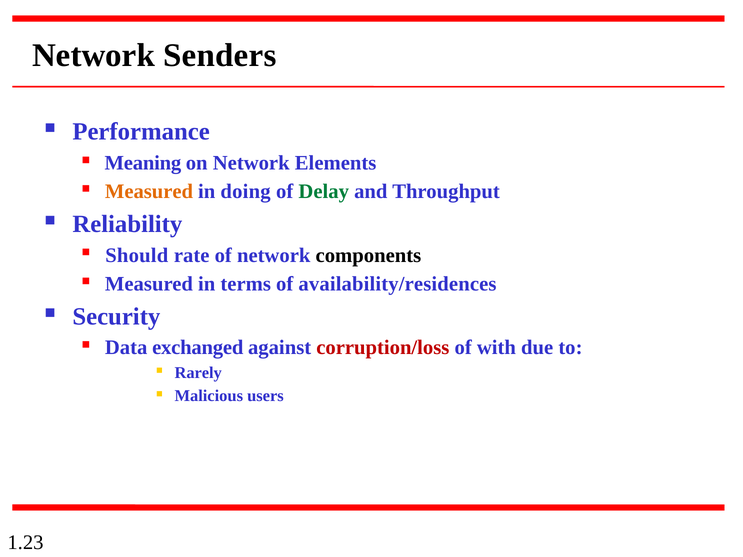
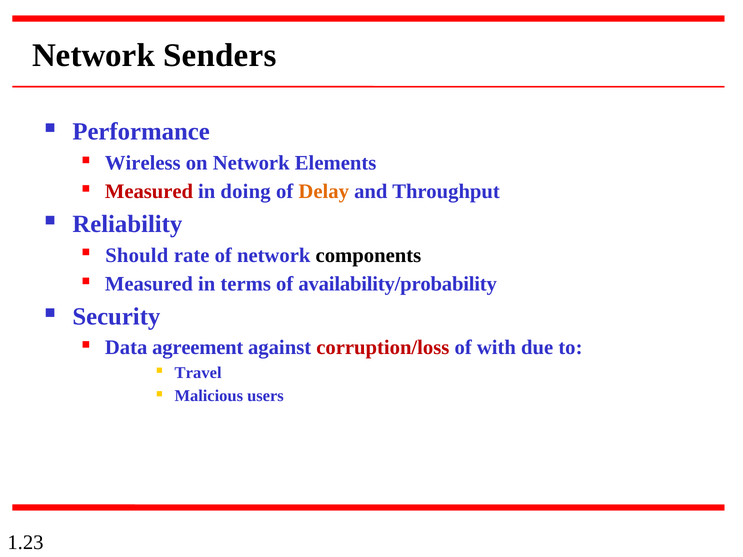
Meaning: Meaning -> Wireless
Measured at (149, 192) colour: orange -> red
Delay colour: green -> orange
availability/residences: availability/residences -> availability/probability
exchanged: exchanged -> agreement
Rarely: Rarely -> Travel
